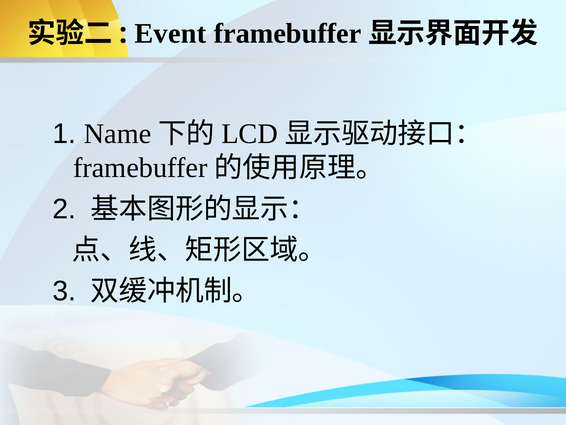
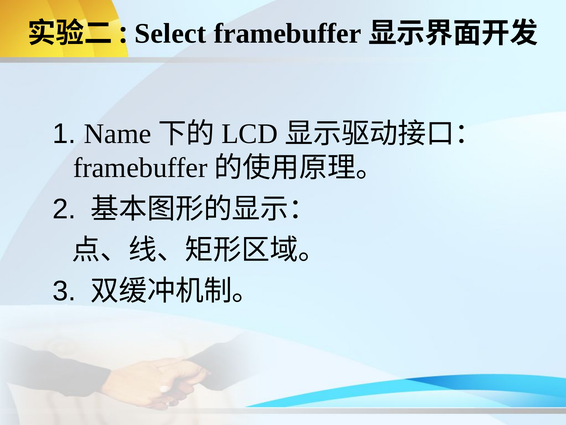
Event: Event -> Select
